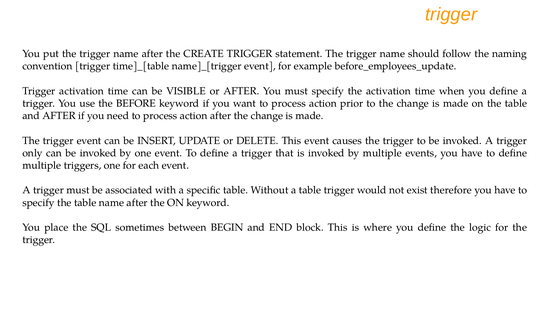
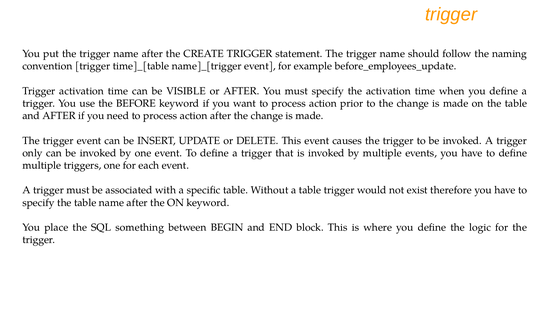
sometimes: sometimes -> something
